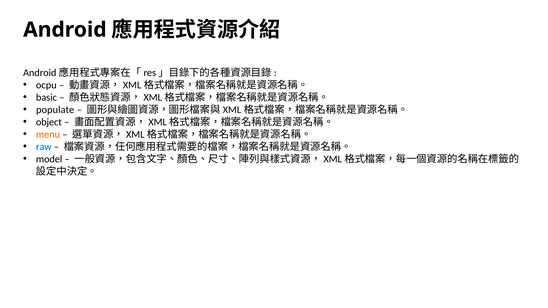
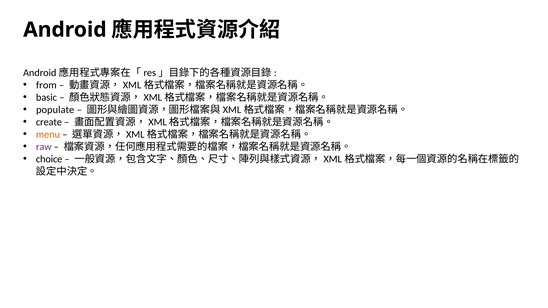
ocpu: ocpu -> from
object: object -> create
raw colour: blue -> purple
model: model -> choice
